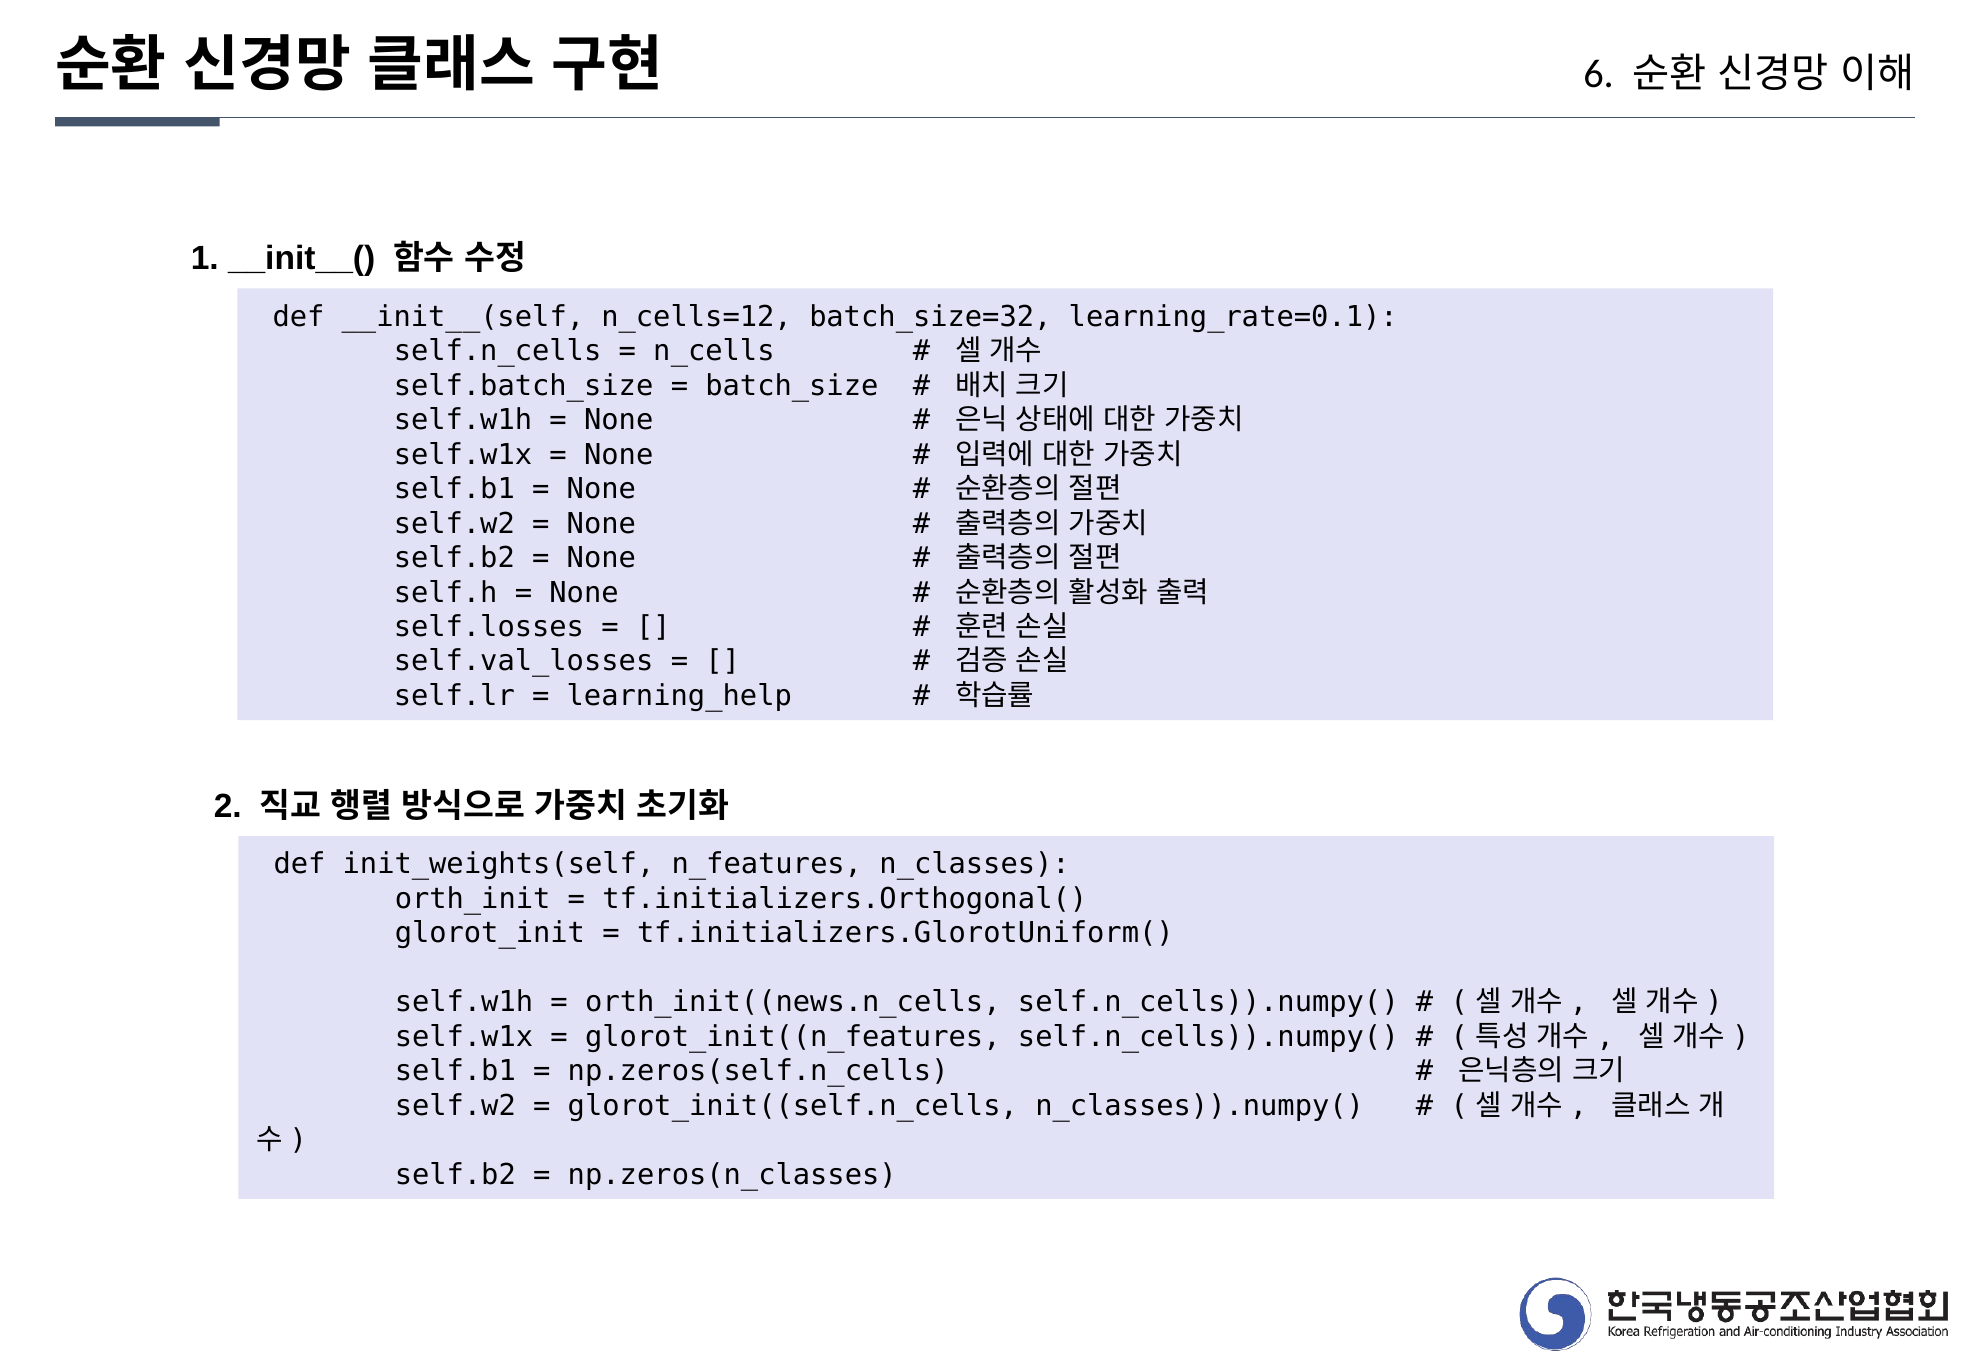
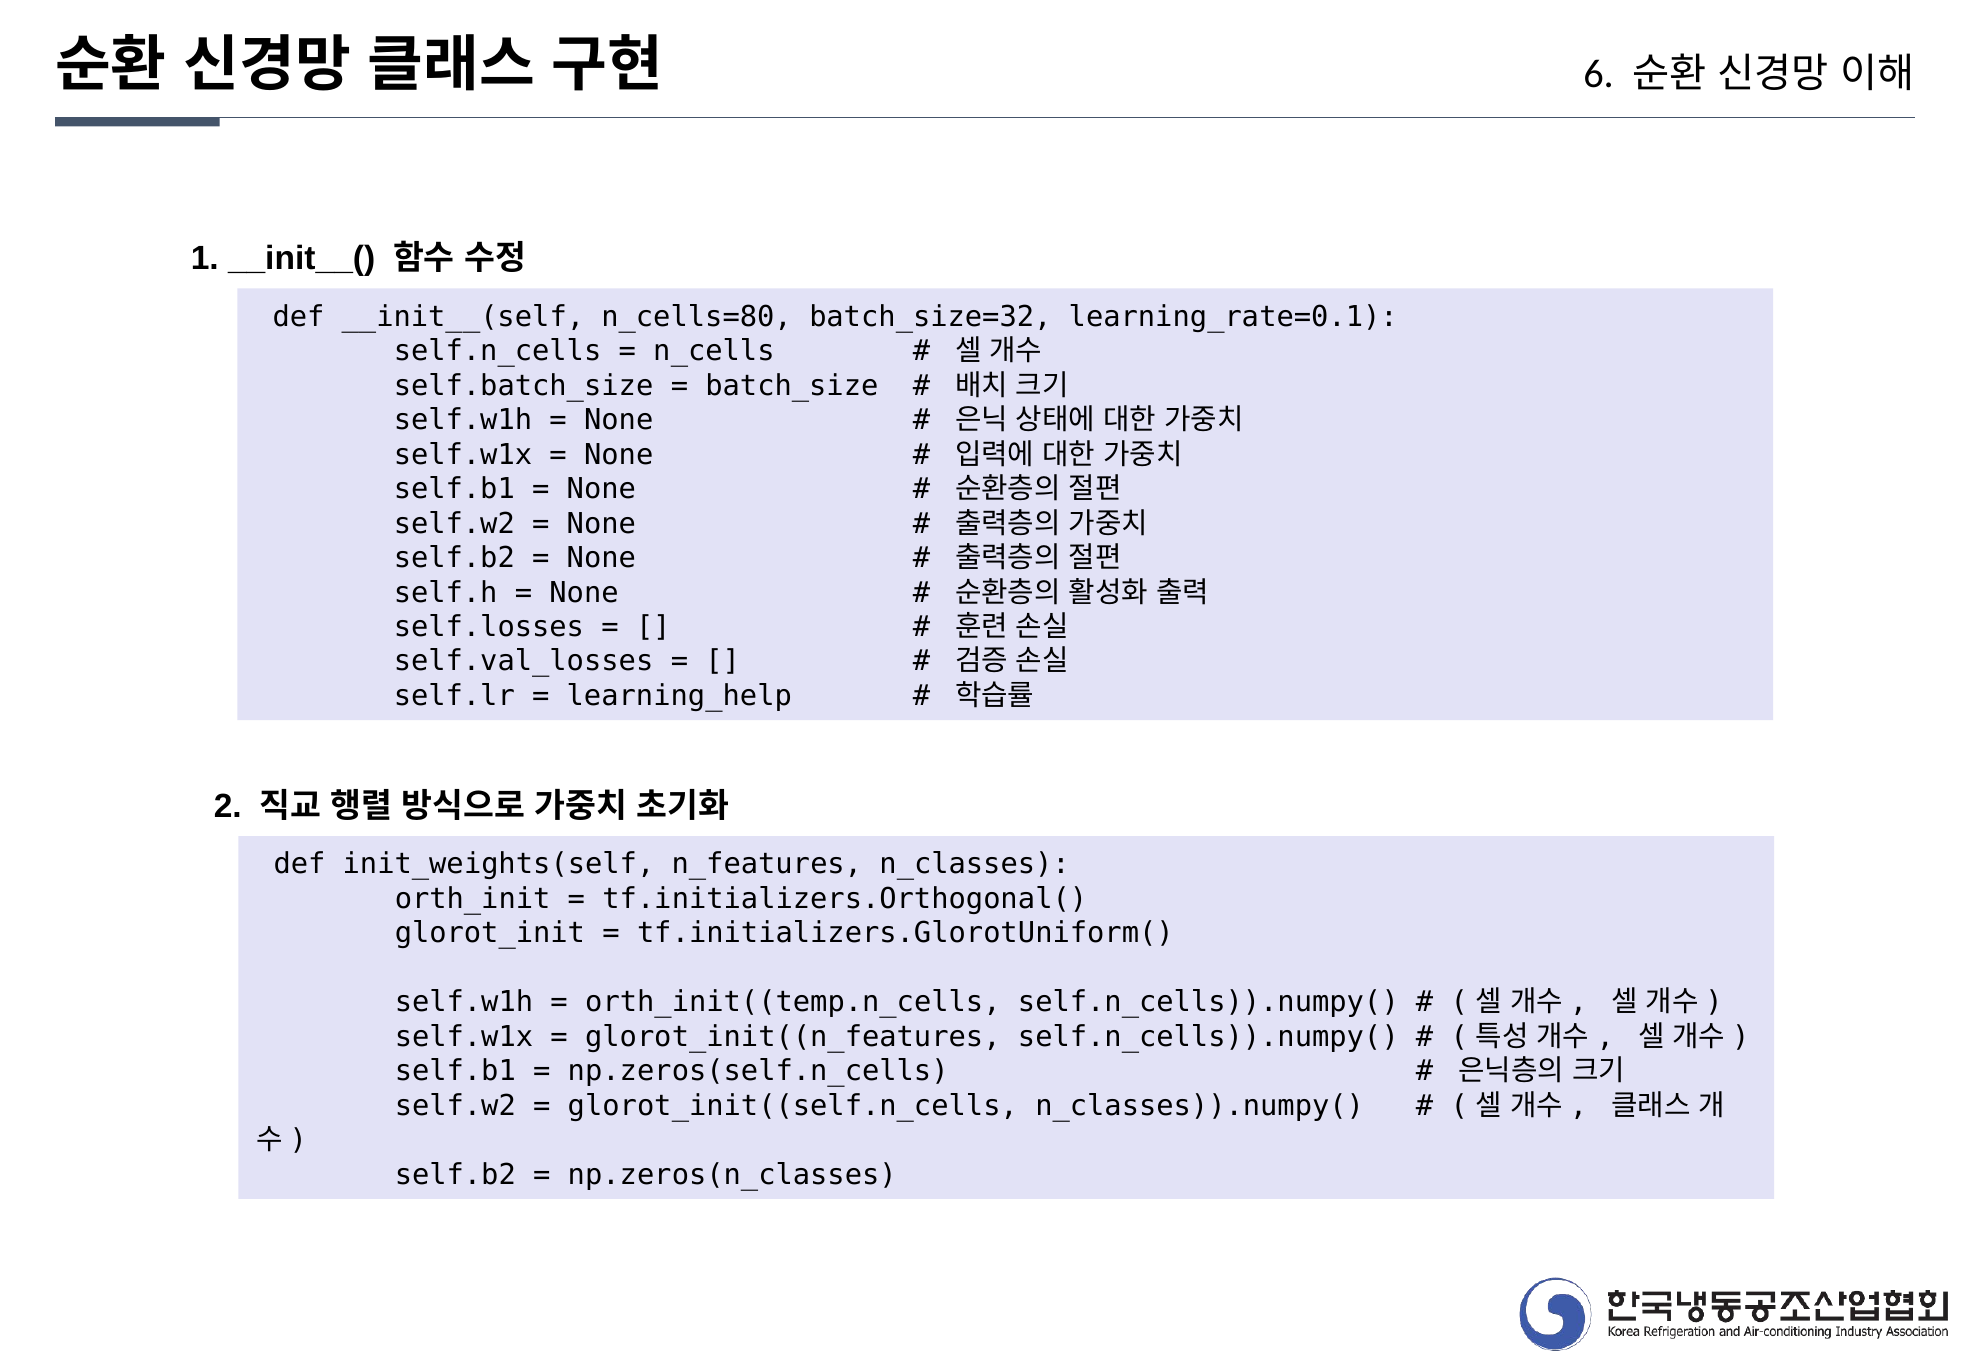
n_cells=12: n_cells=12 -> n_cells=80
orth_init((news.n_cells: orth_init((news.n_cells -> orth_init((temp.n_cells
